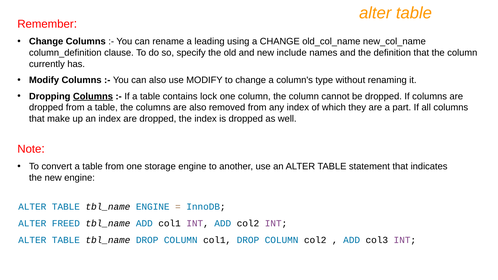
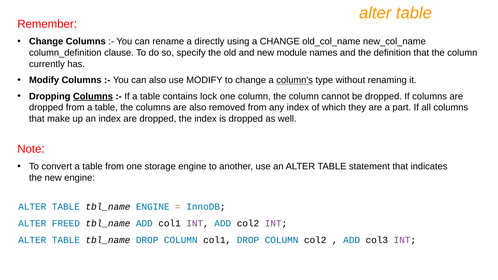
leading: leading -> directly
include: include -> module
column's underline: none -> present
